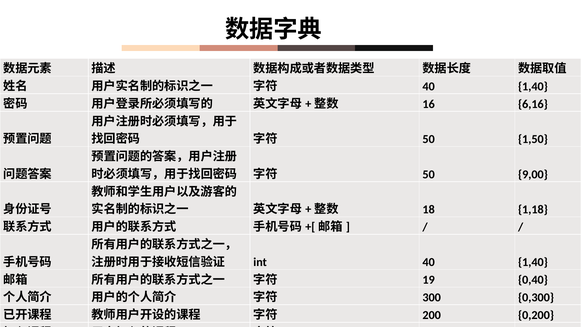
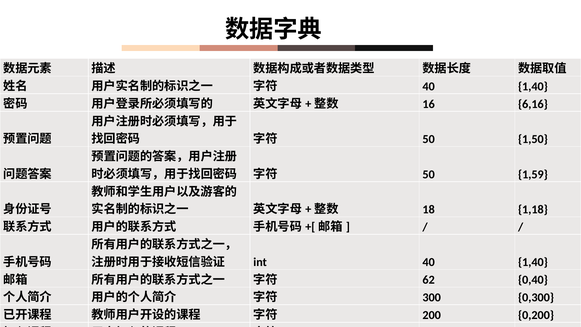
9,00: 9,00 -> 1,59
19: 19 -> 62
